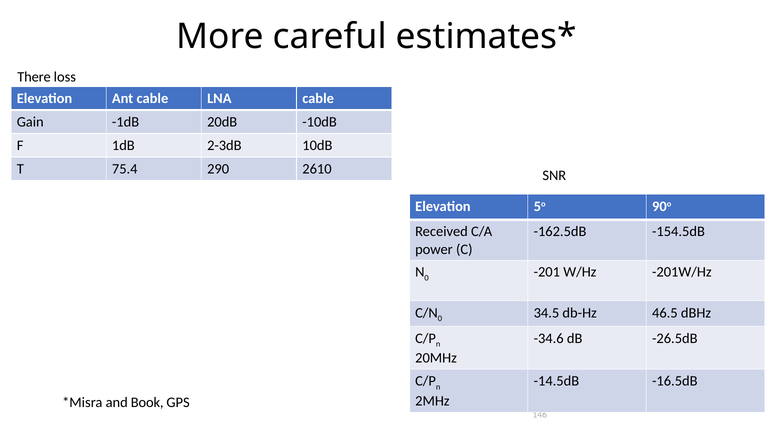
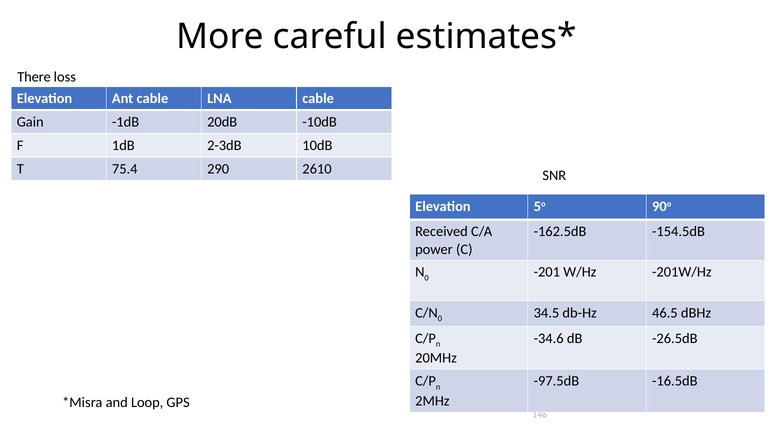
-14.5dB: -14.5dB -> -97.5dB
Book: Book -> Loop
